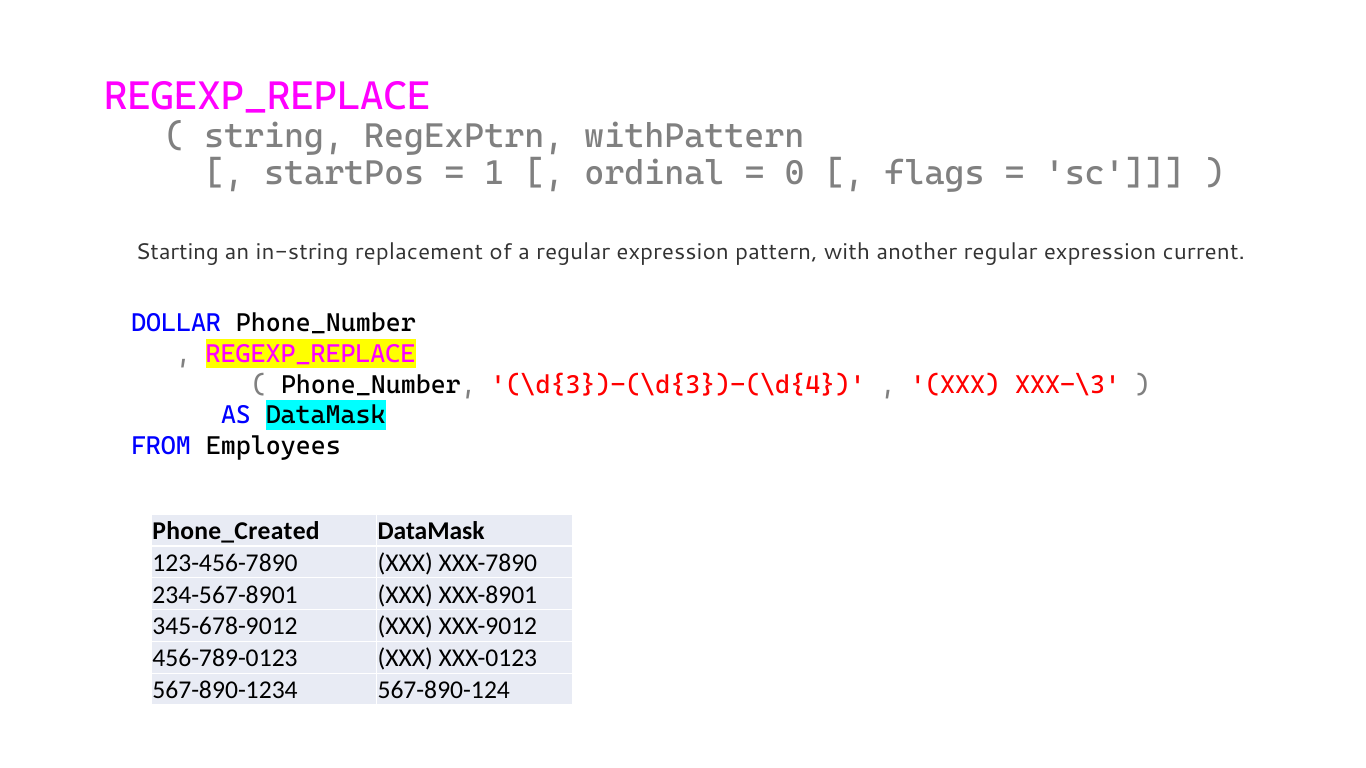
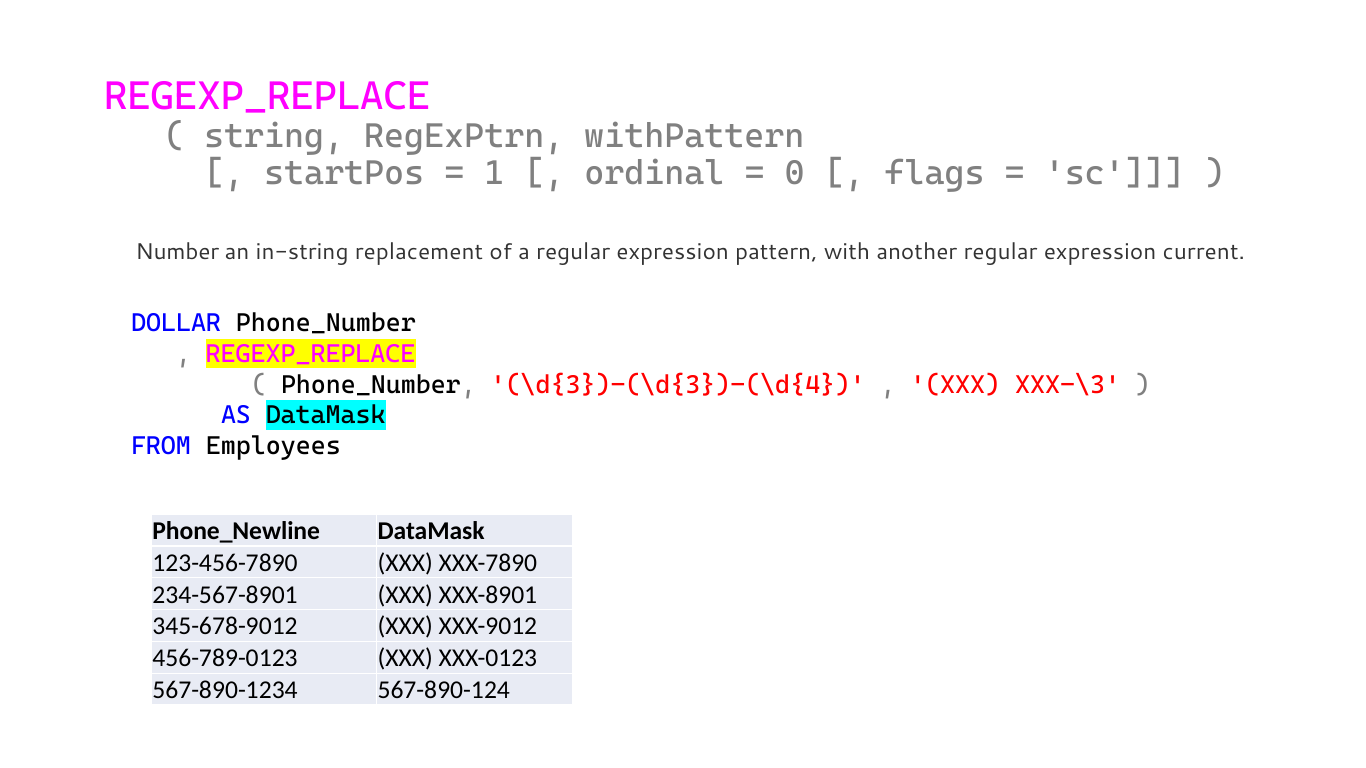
Starting: Starting -> Number
Phone_Created: Phone_Created -> Phone_Newline
